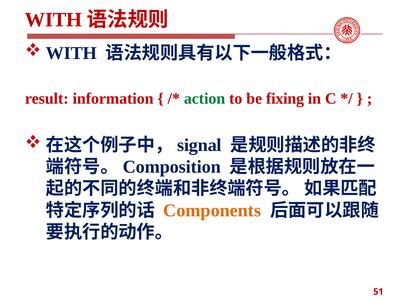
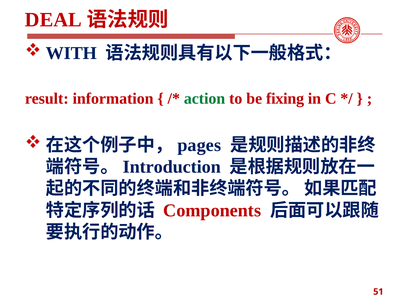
WITH at (54, 20): WITH -> DEAL
signal: signal -> pages
Composition: Composition -> Introduction
Components colour: orange -> red
